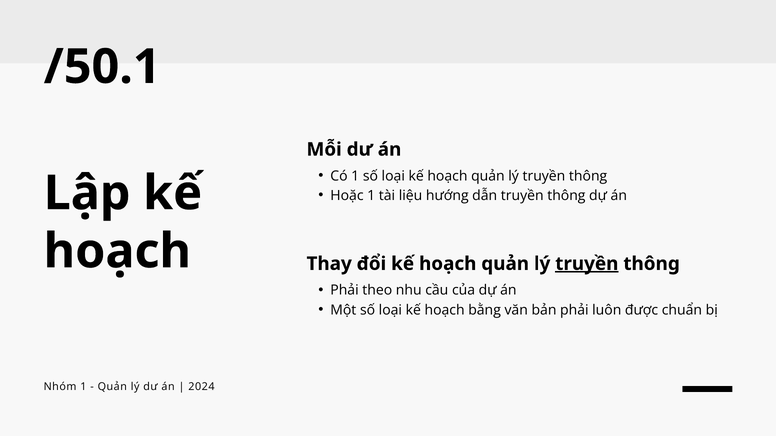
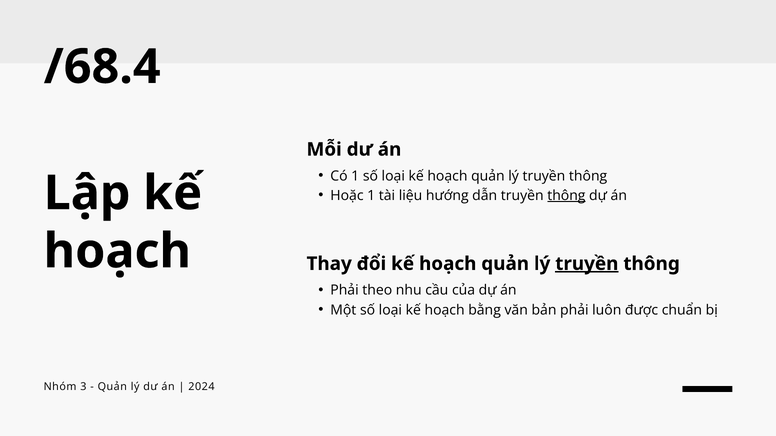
/50.1: /50.1 -> /68.4
thông at (566, 196) underline: none -> present
Nhóm 1: 1 -> 3
